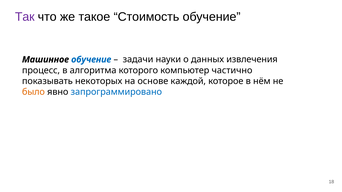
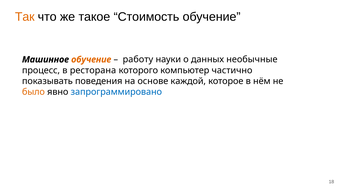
Так colour: purple -> orange
обучение at (91, 60) colour: blue -> orange
задачи: задачи -> работу
извлечения: извлечения -> необычные
алгоритма: алгоритма -> ресторана
некоторых: некоторых -> поведения
